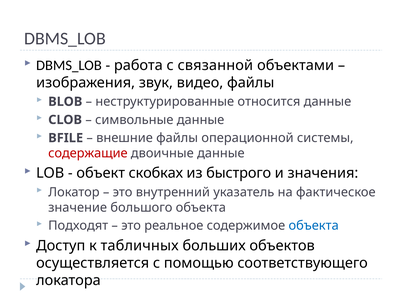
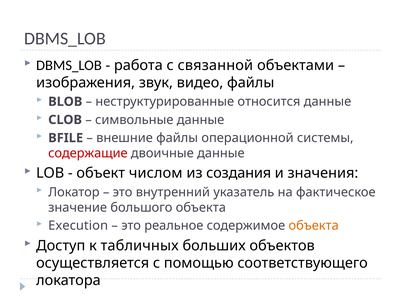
скобках: скобках -> числом
быстрого: быстрого -> создания
Подходят: Подходят -> Execution
объекта at (314, 226) colour: blue -> orange
